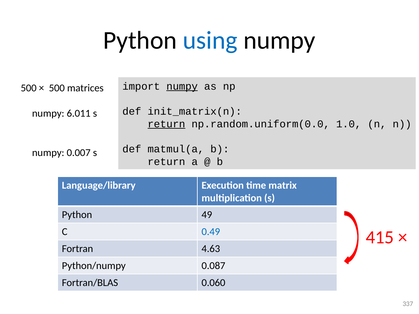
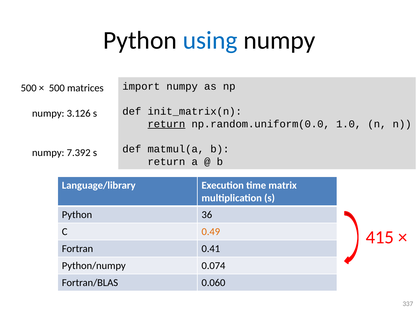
numpy at (182, 86) underline: present -> none
6.011: 6.011 -> 3.126
0.007: 0.007 -> 7.392
49: 49 -> 36
0.49 colour: blue -> orange
4.63: 4.63 -> 0.41
0.087: 0.087 -> 0.074
